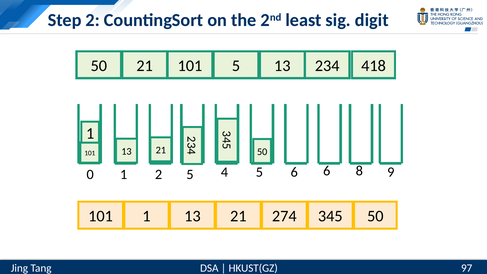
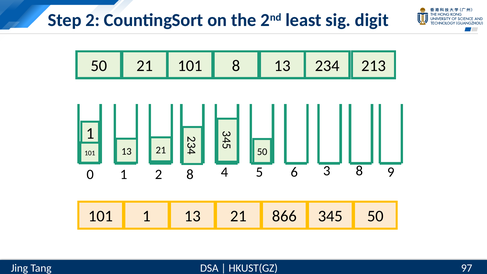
101 5: 5 -> 8
418: 418 -> 213
2 5: 5 -> 8
6 6: 6 -> 3
274: 274 -> 866
